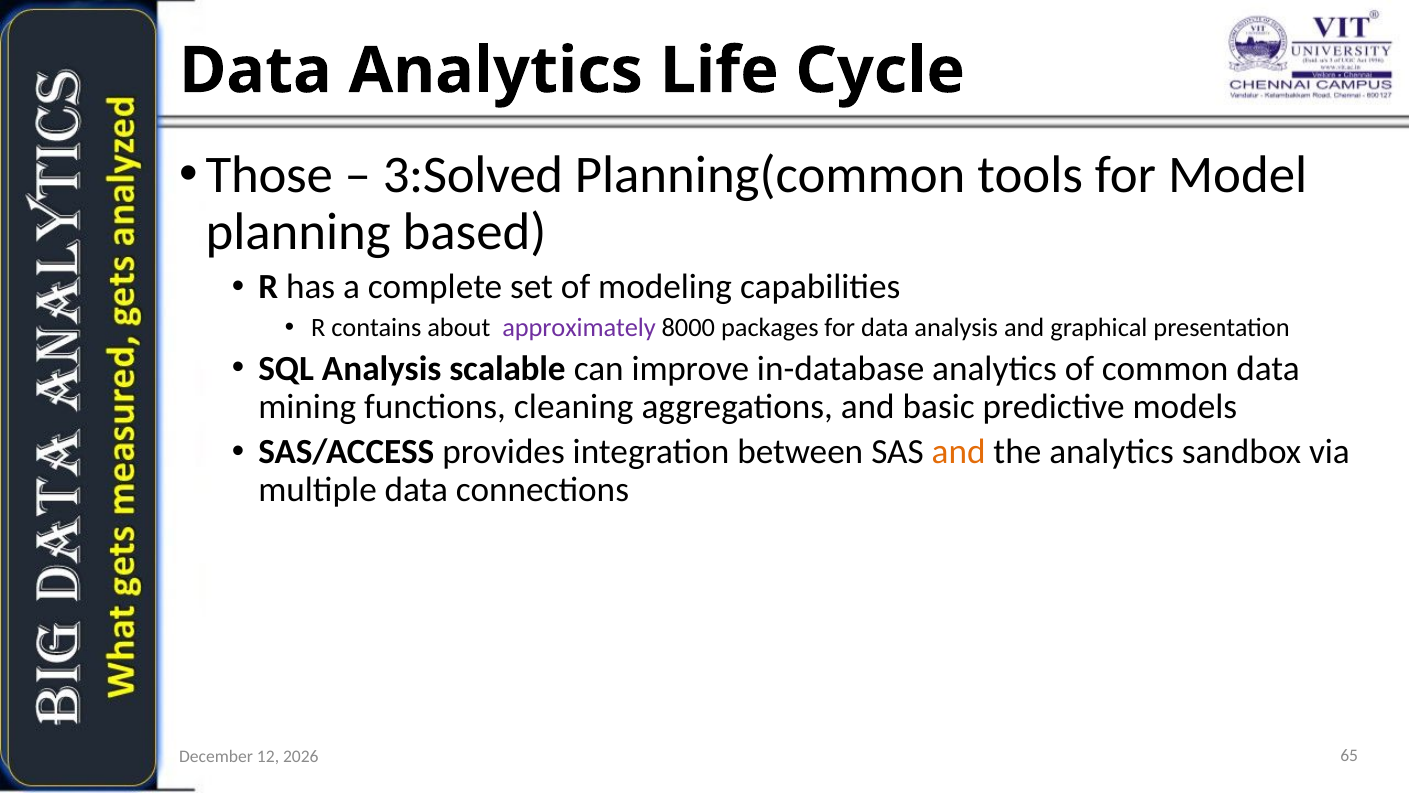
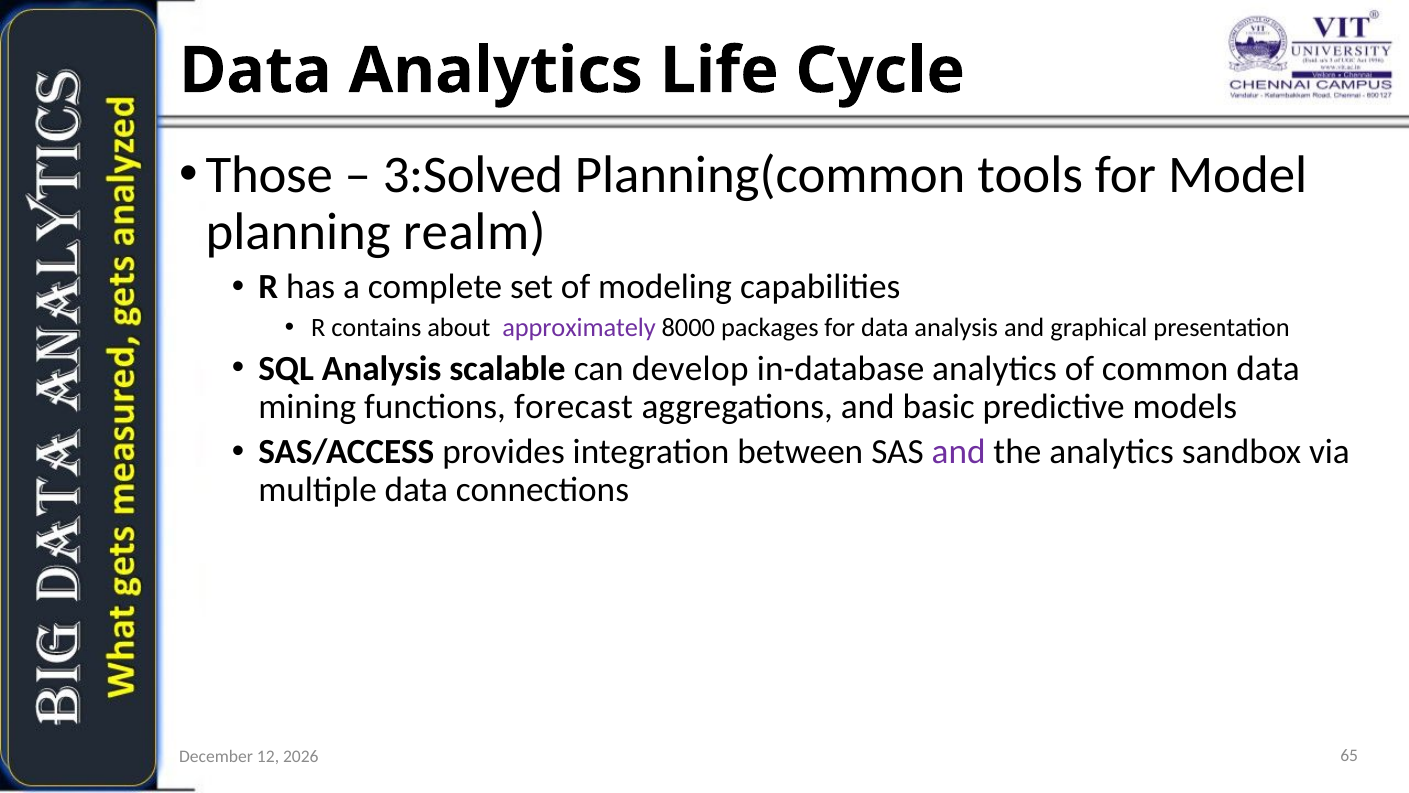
based: based -> realm
improve: improve -> develop
cleaning: cleaning -> forecast
and at (959, 452) colour: orange -> purple
